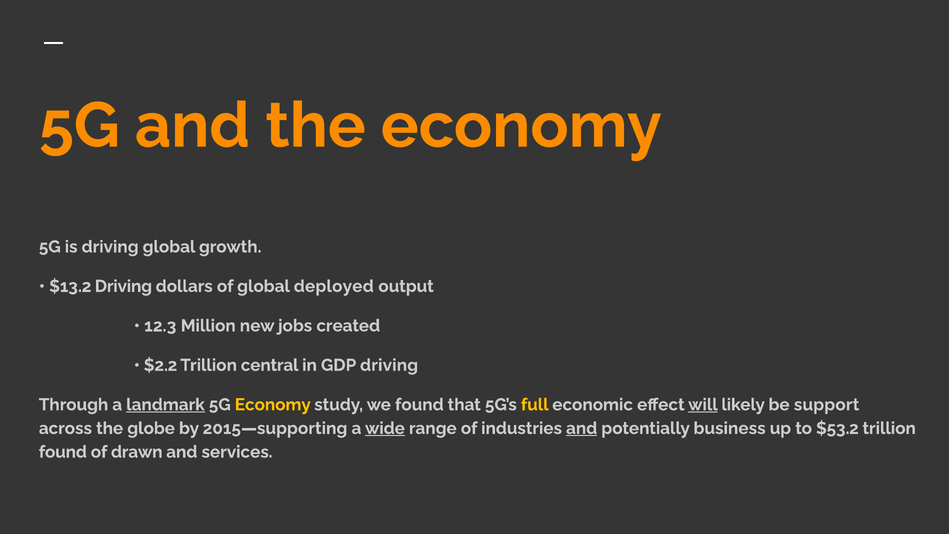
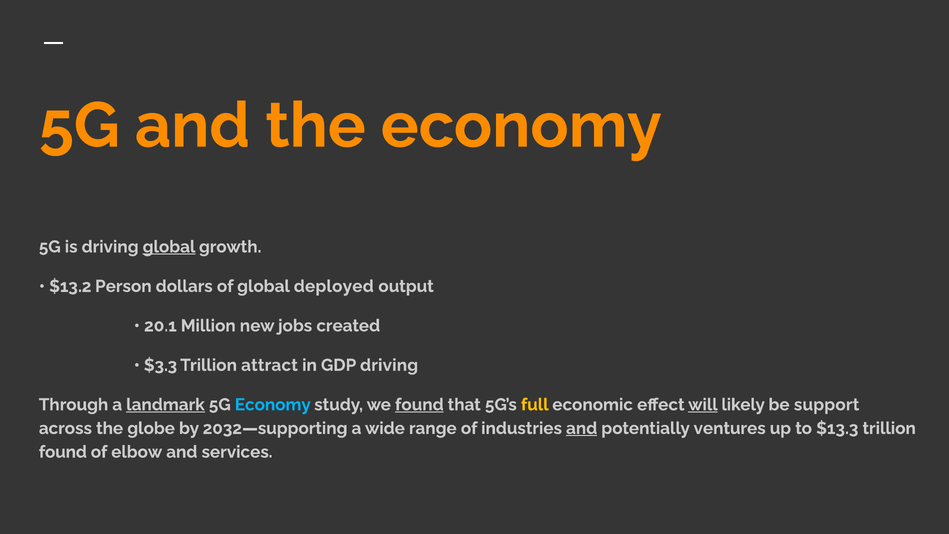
global at (169, 247) underline: none -> present
$13.2 Driving: Driving -> Person
12.3: 12.3 -> 20.1
$2.2: $2.2 -> $3.3
central: central -> attract
Economy at (273, 405) colour: yellow -> light blue
found at (419, 405) underline: none -> present
2015—supporting: 2015—supporting -> 2032—supporting
wide underline: present -> none
business: business -> ventures
$53.2: $53.2 -> $13.3
drawn: drawn -> elbow
